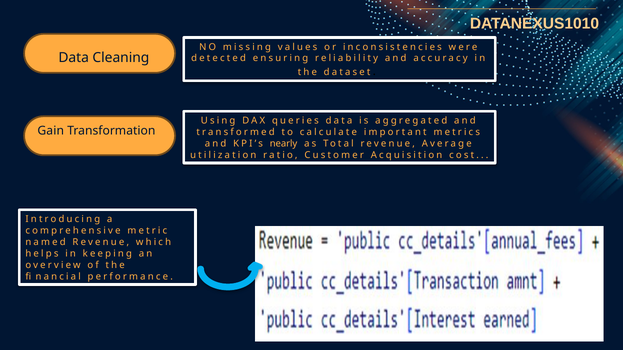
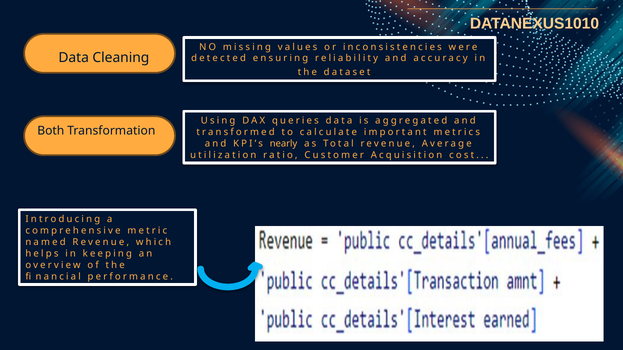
Gain: Gain -> Both
